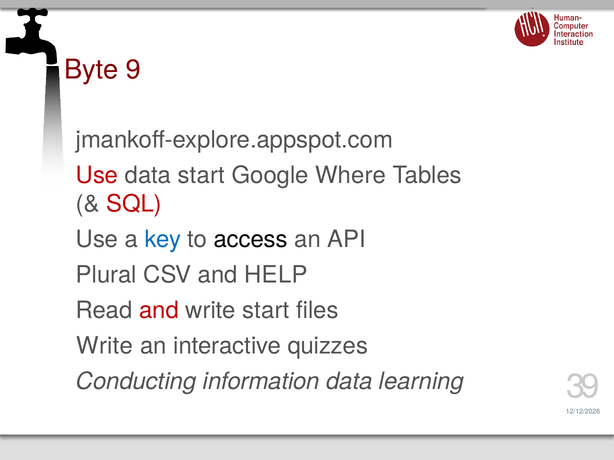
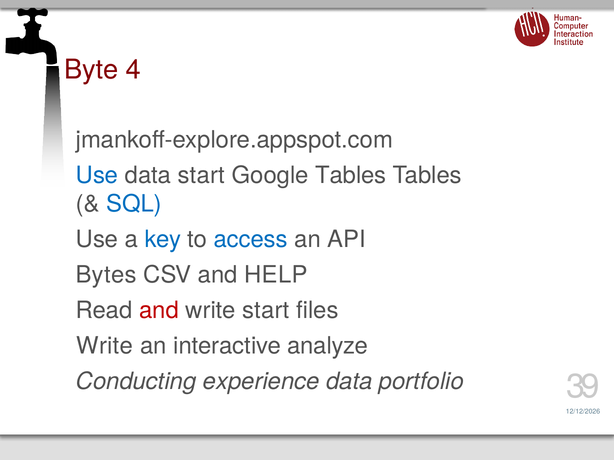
9: 9 -> 4
Use at (97, 176) colour: red -> blue
Google Where: Where -> Tables
SQL colour: red -> blue
access colour: black -> blue
Plural: Plural -> Bytes
quizzes: quizzes -> analyze
information: information -> experience
learning: learning -> portfolio
